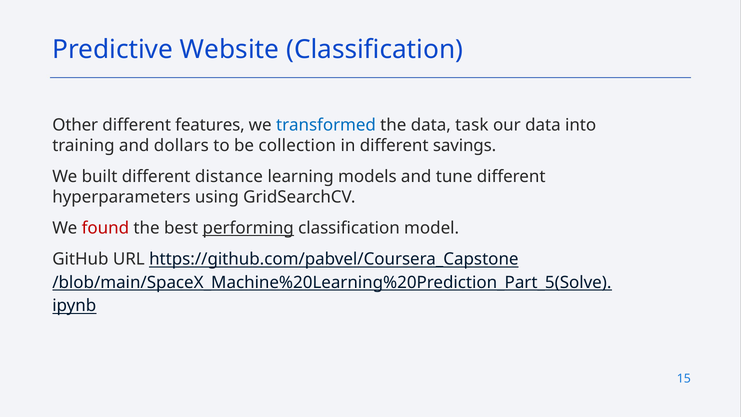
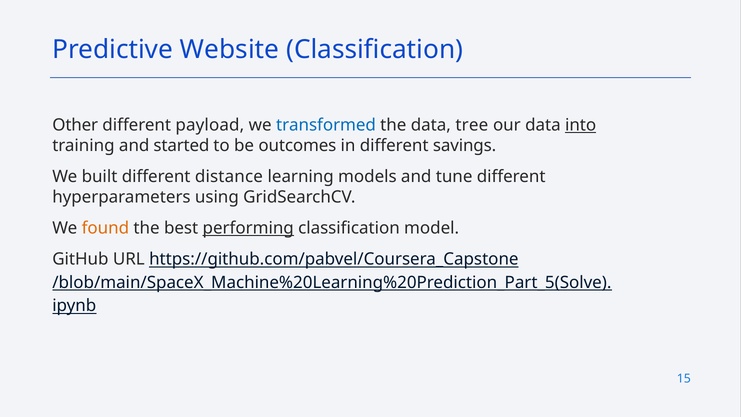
features: features -> payload
task: task -> tree
into underline: none -> present
dollars: dollars -> started
collection: collection -> outcomes
found colour: red -> orange
